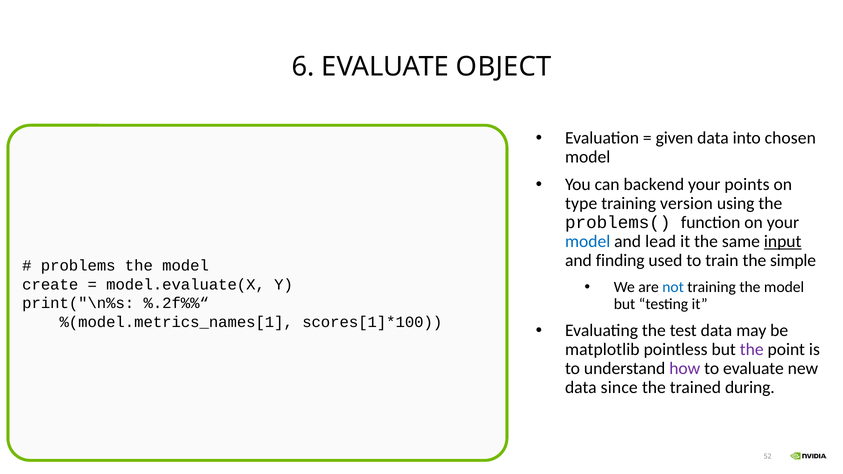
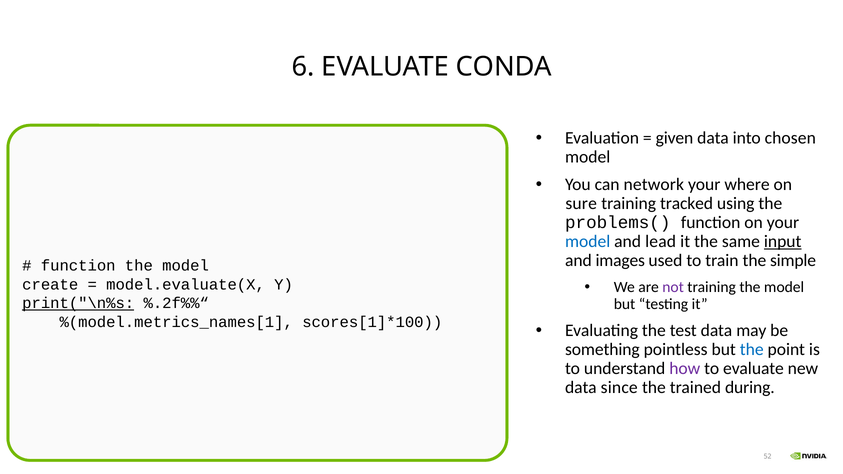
OBJECT: OBJECT -> CONDA
backend: backend -> network
points: points -> where
type: type -> sure
version: version -> tracked
finding: finding -> images
problems at (78, 266): problems -> function
not colour: blue -> purple
print("\n%s underline: none -> present
matplotlib: matplotlib -> something
the at (752, 350) colour: purple -> blue
